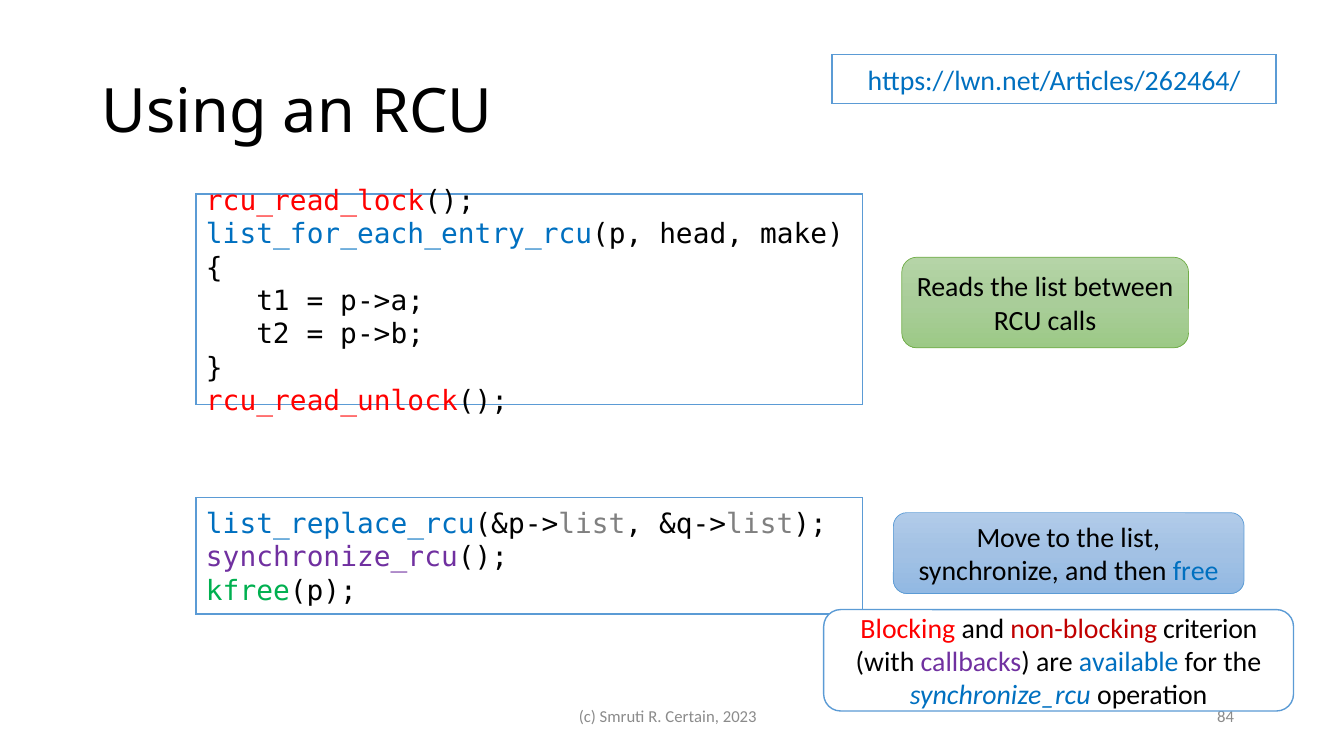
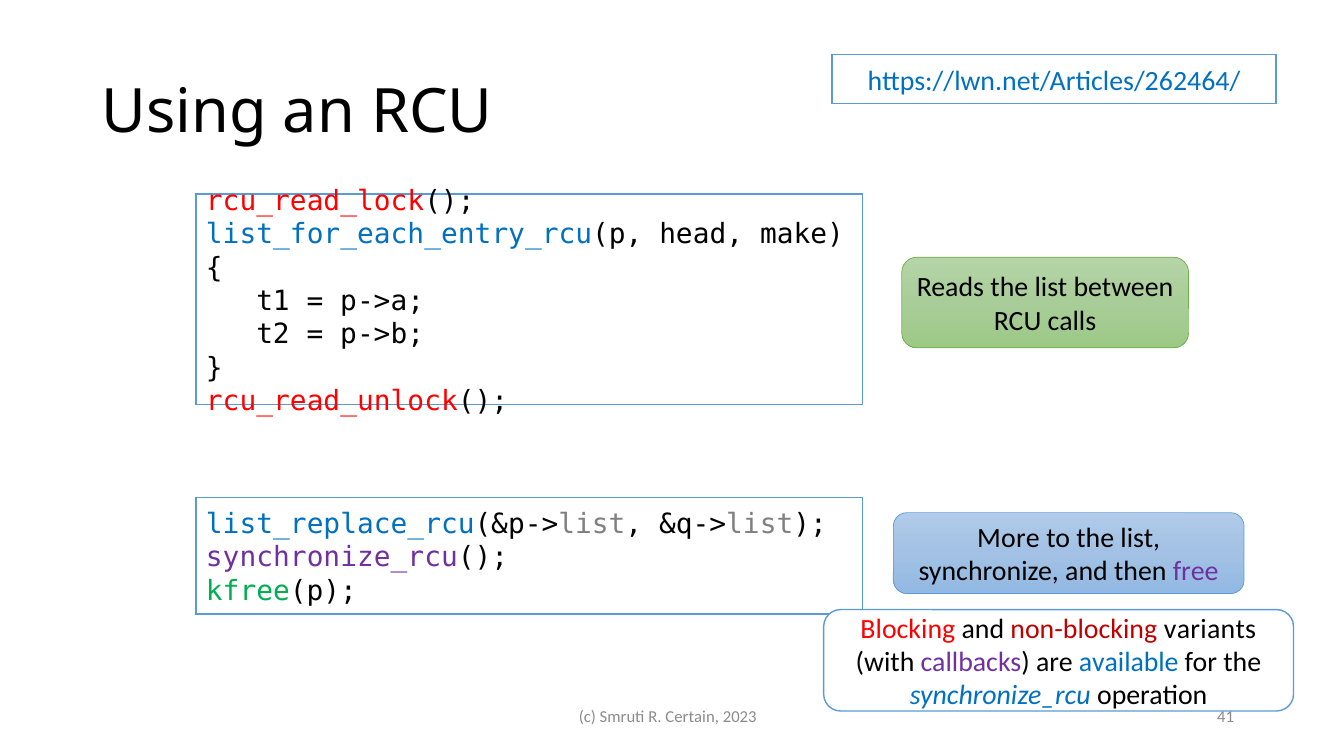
Move: Move -> More
free colour: blue -> purple
criterion: criterion -> variants
84: 84 -> 41
